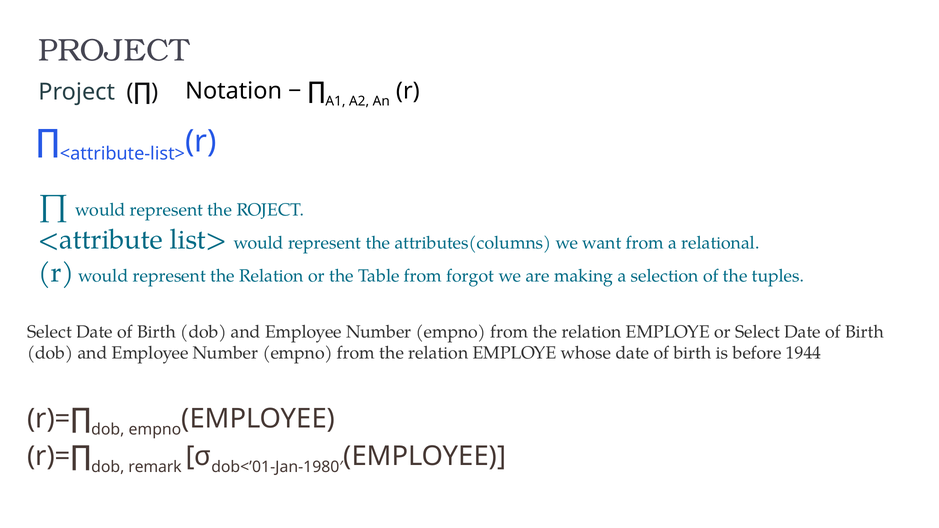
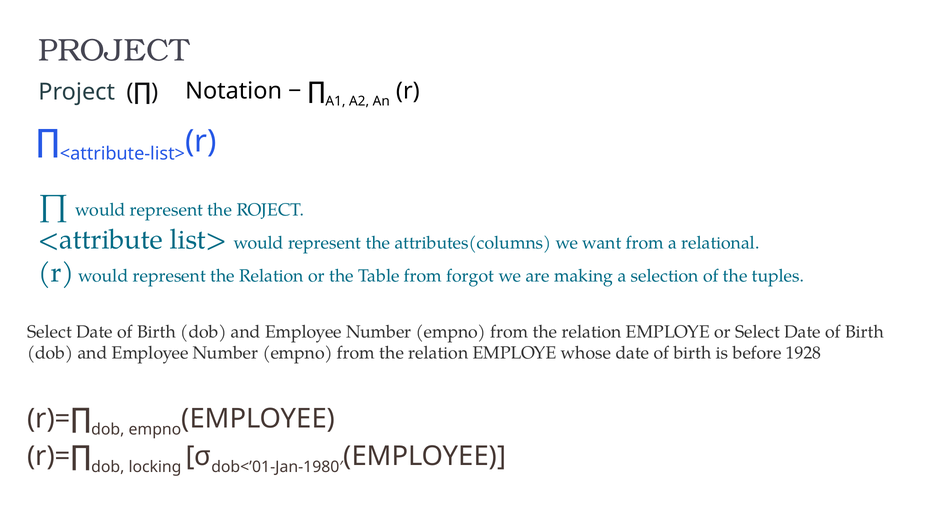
1944: 1944 -> 1928
remark: remark -> locking
